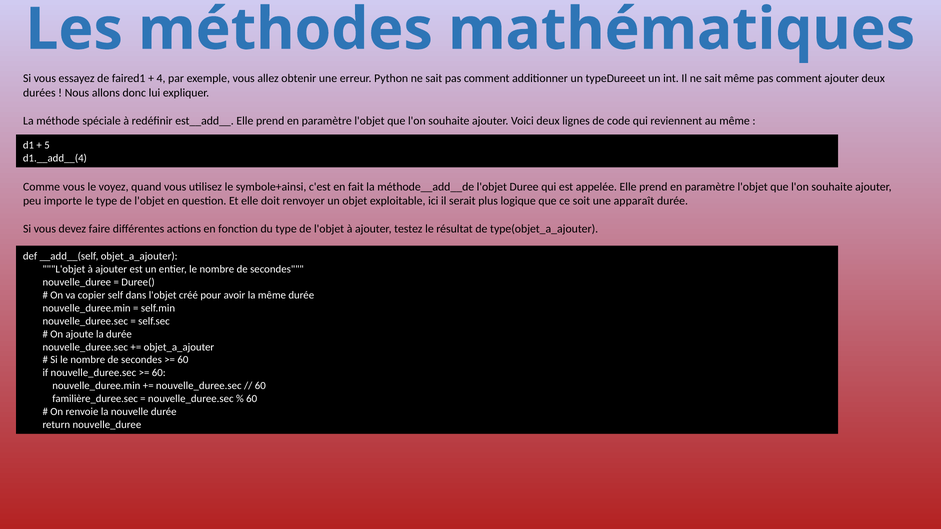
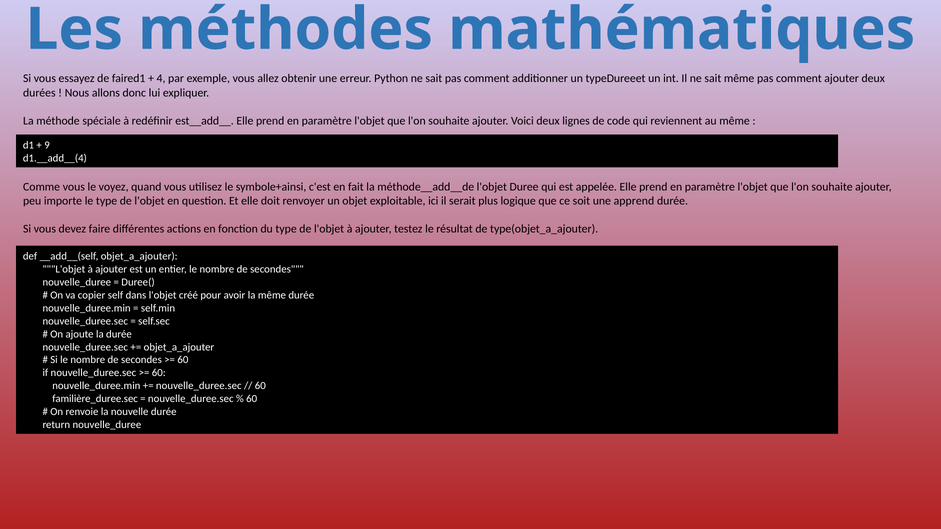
5: 5 -> 9
apparaît: apparaît -> apprend
